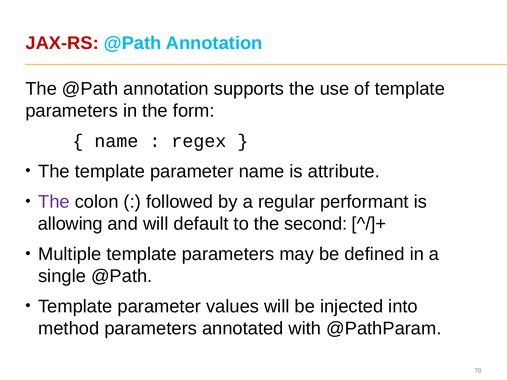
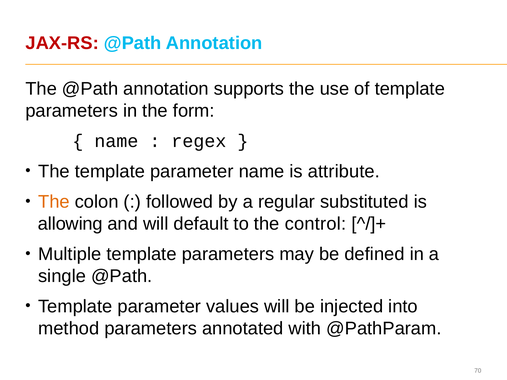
The at (54, 202) colour: purple -> orange
performant: performant -> substituted
second: second -> control
